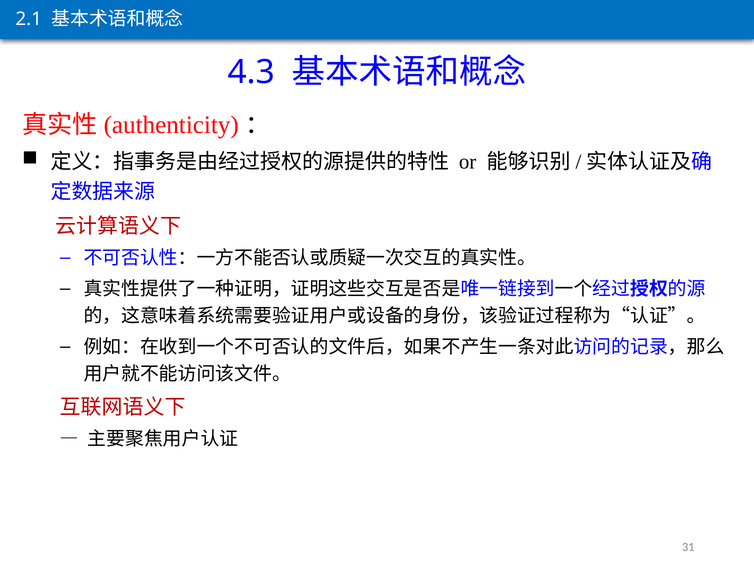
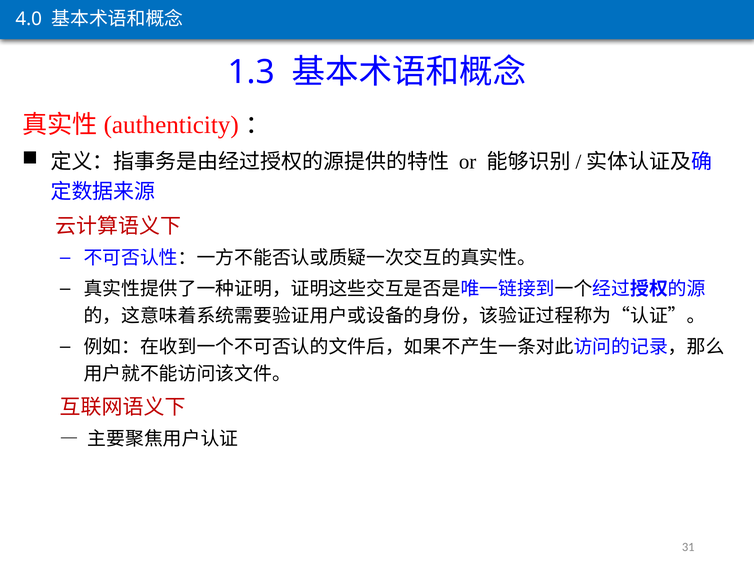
2.1: 2.1 -> 4.0
4.3: 4.3 -> 1.3
